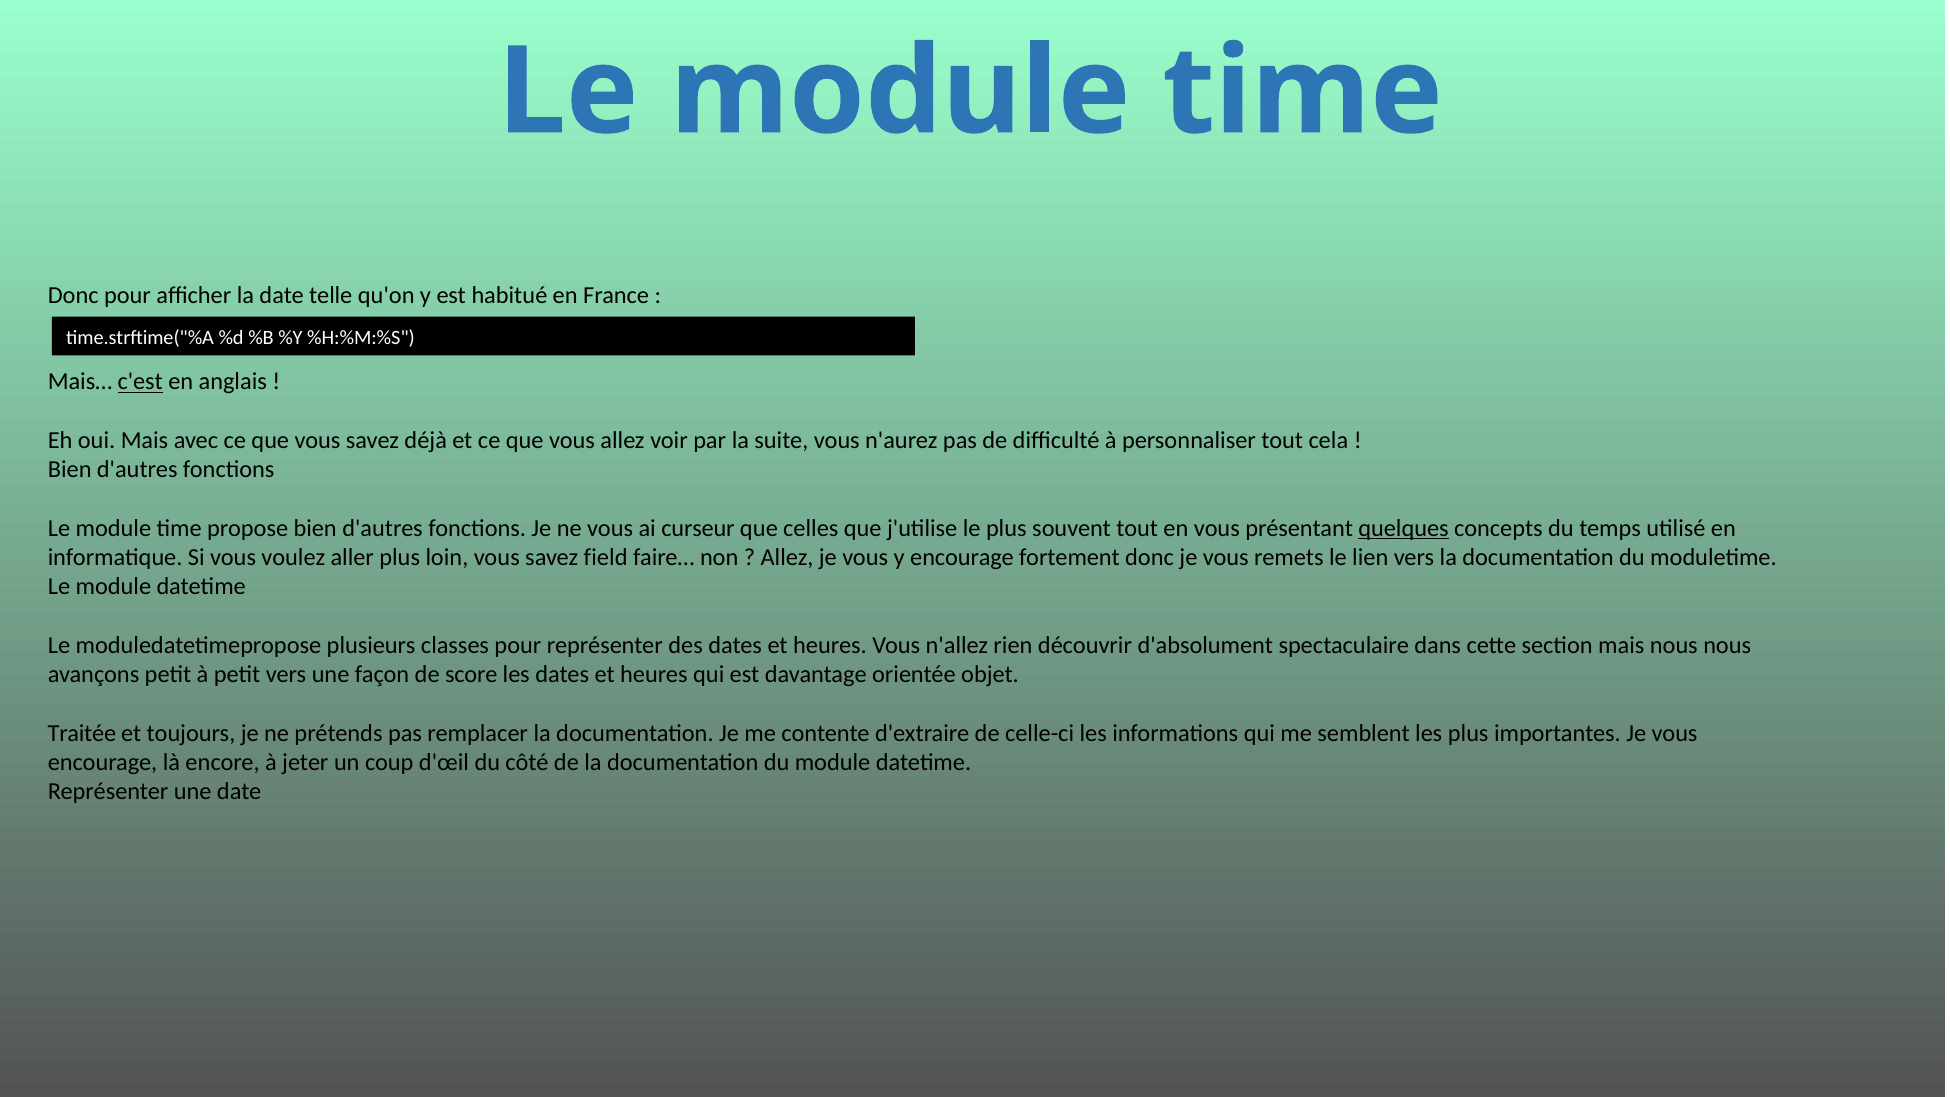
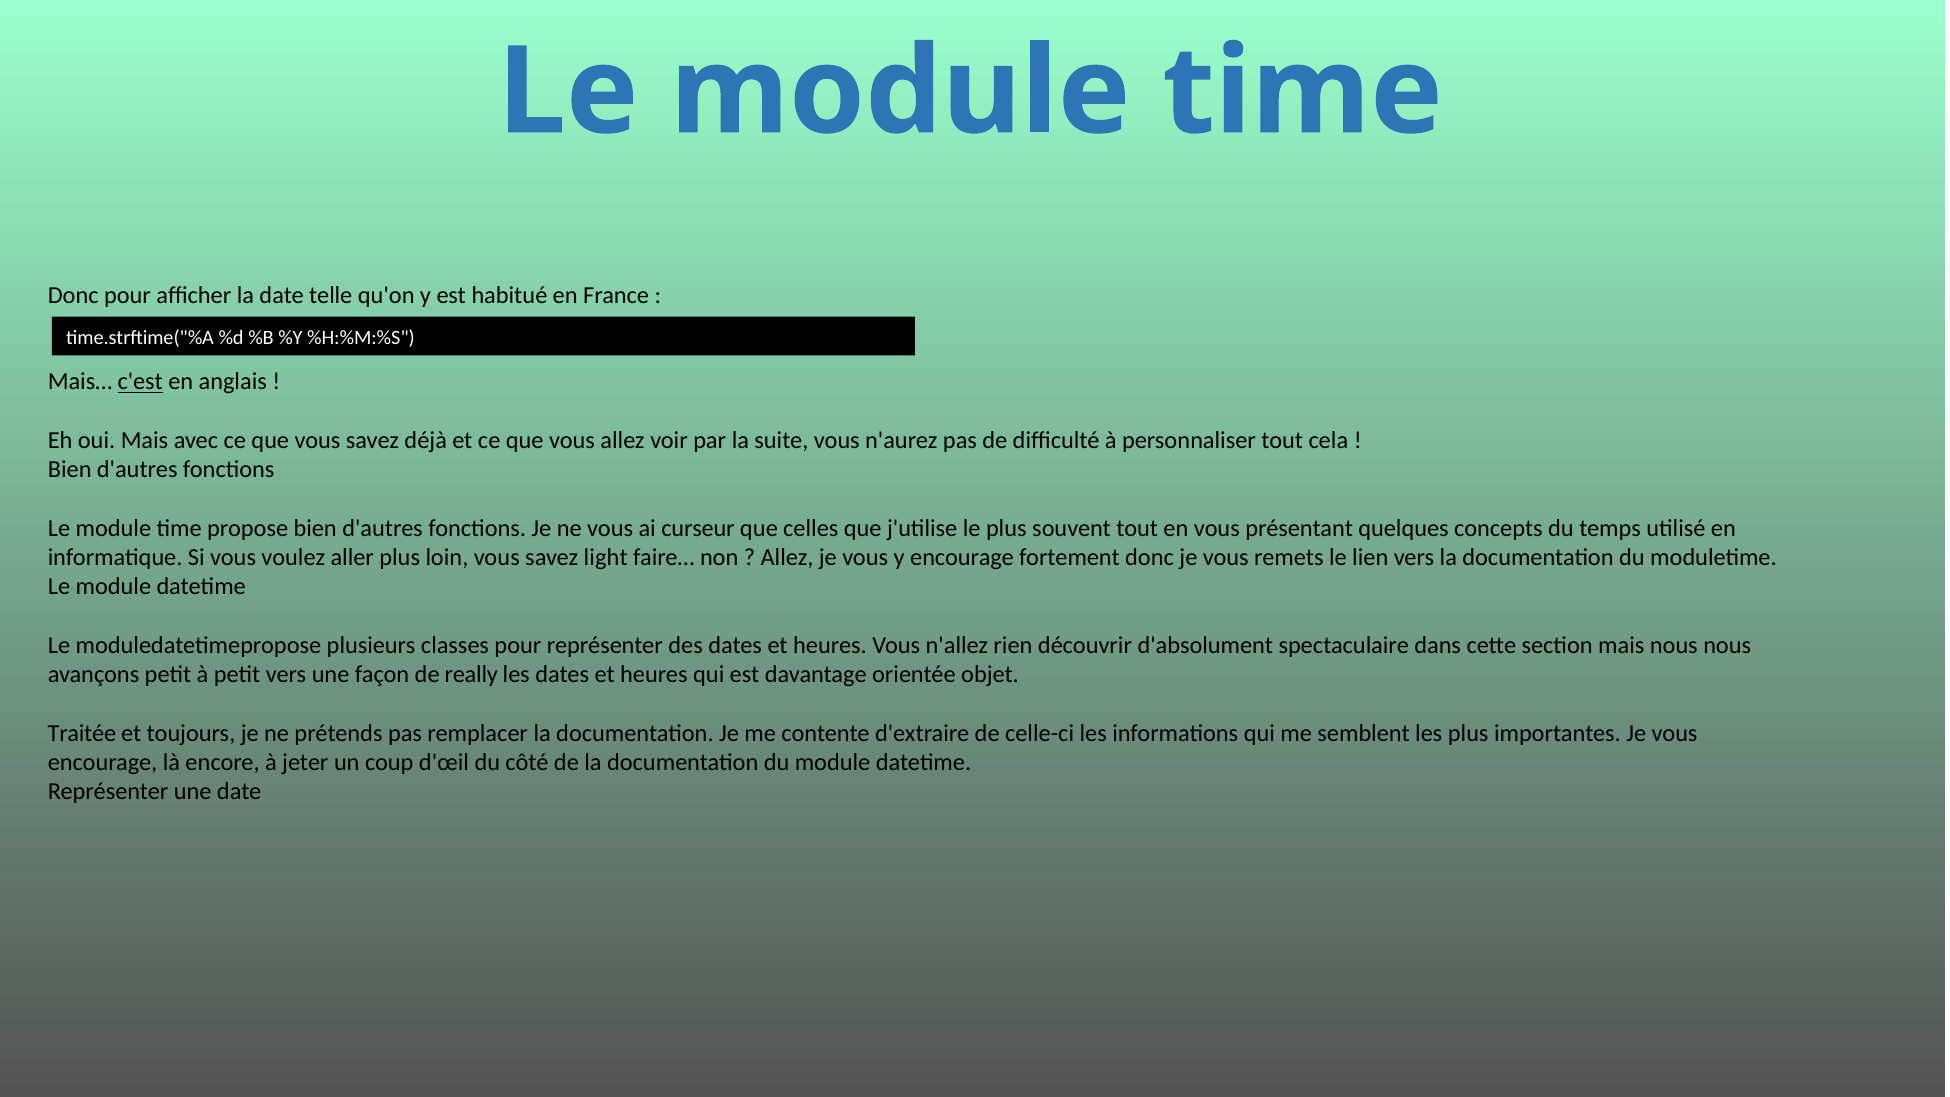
quelques underline: present -> none
field: field -> light
score: score -> really
